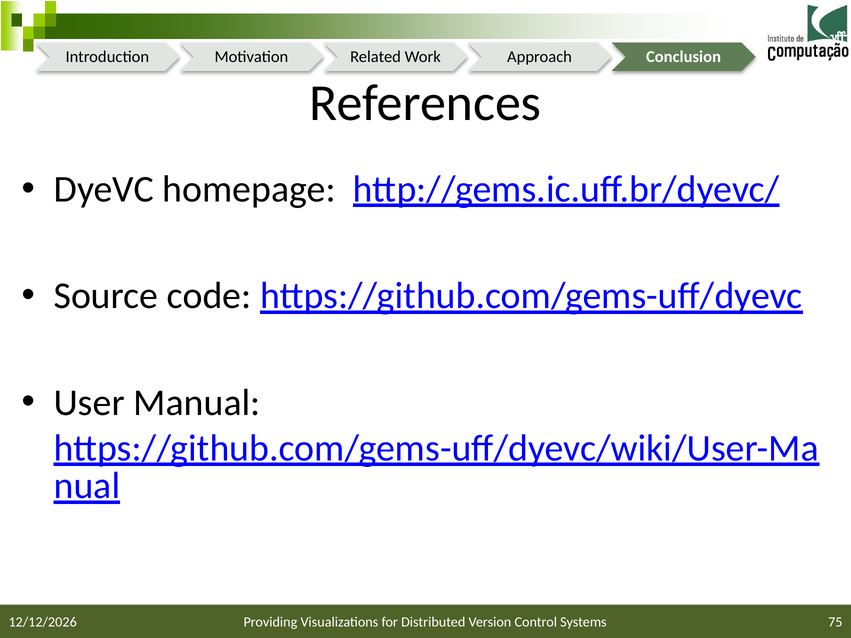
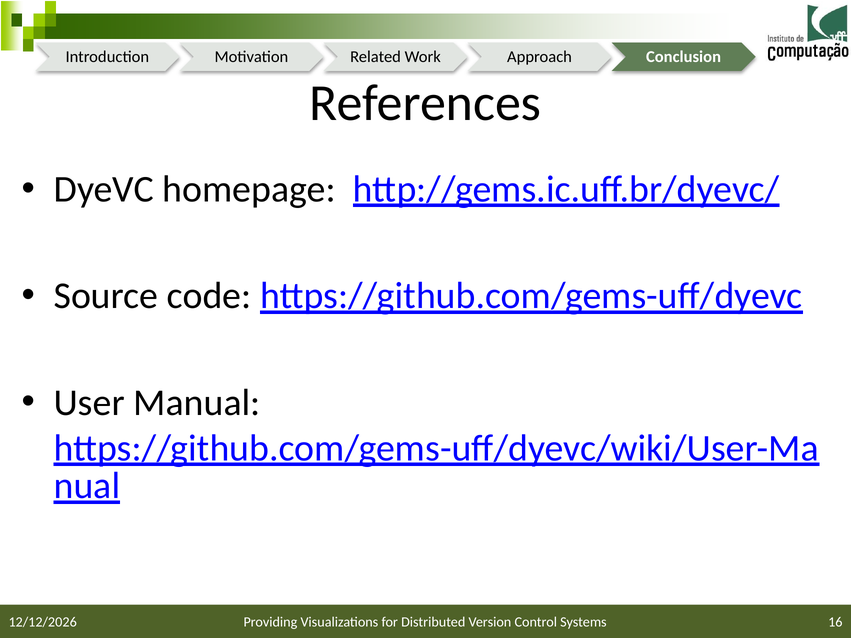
75: 75 -> 16
